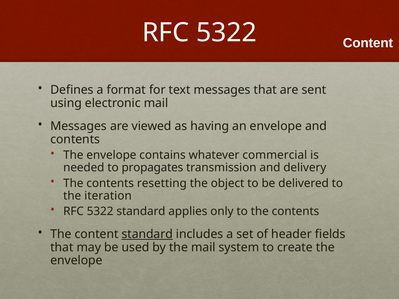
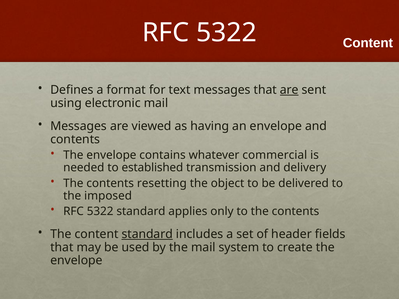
are at (289, 90) underline: none -> present
propagates: propagates -> established
iteration: iteration -> imposed
